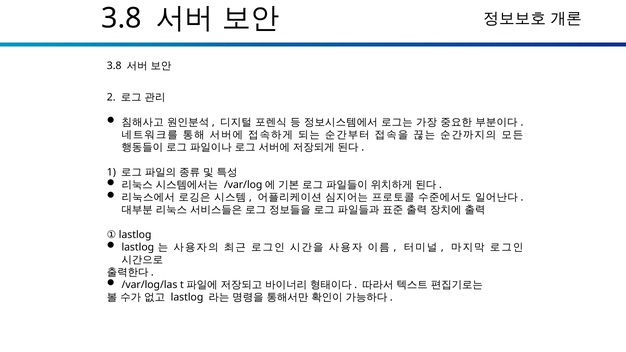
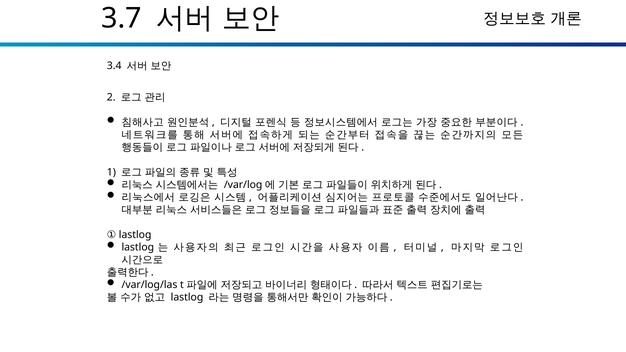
3.8 at (122, 18): 3.8 -> 3.7
3.8 at (114, 66): 3.8 -> 3.4
